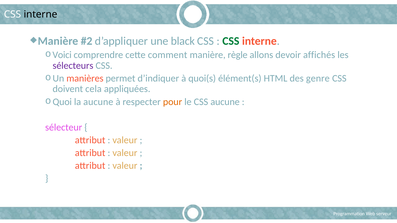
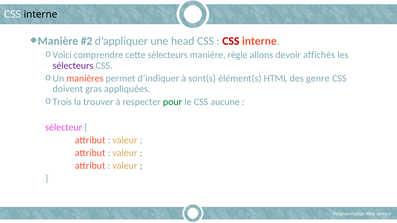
black: black -> head
CSS at (231, 41) colour: green -> red
cette comment: comment -> sélecteurs
quoi(s: quoi(s -> sont(s
cela: cela -> gras
Quoi: Quoi -> Trois
la aucune: aucune -> trouver
pour colour: orange -> green
